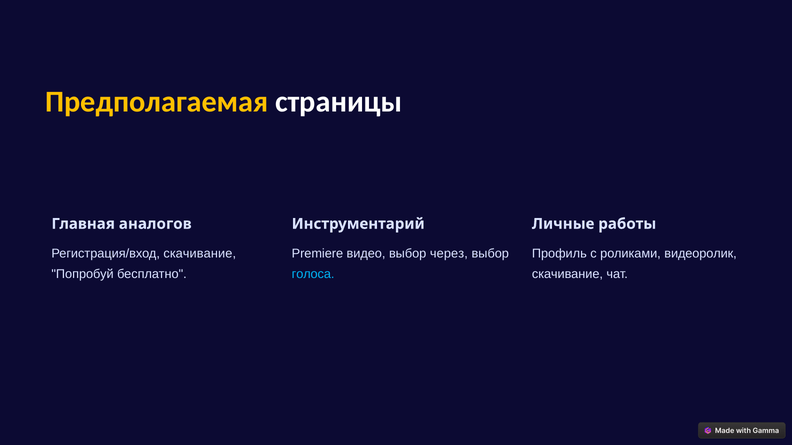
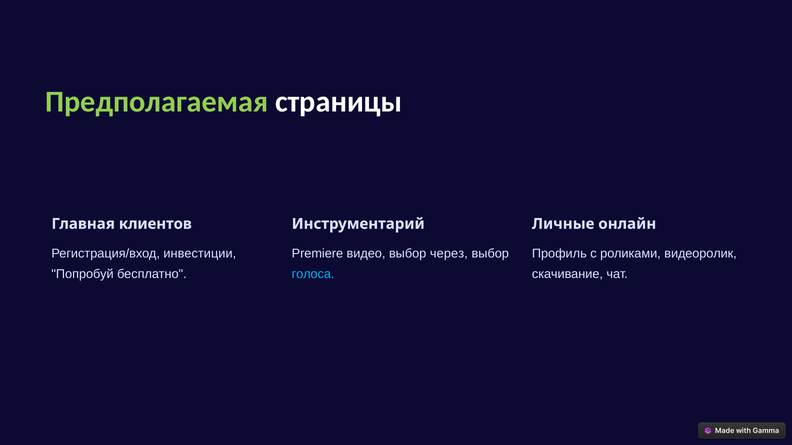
Предполагаемая colour: yellow -> light green
аналогов: аналогов -> клиентов
работы: работы -> онлайн
Регистрация/вход скачивание: скачивание -> инвестиции
